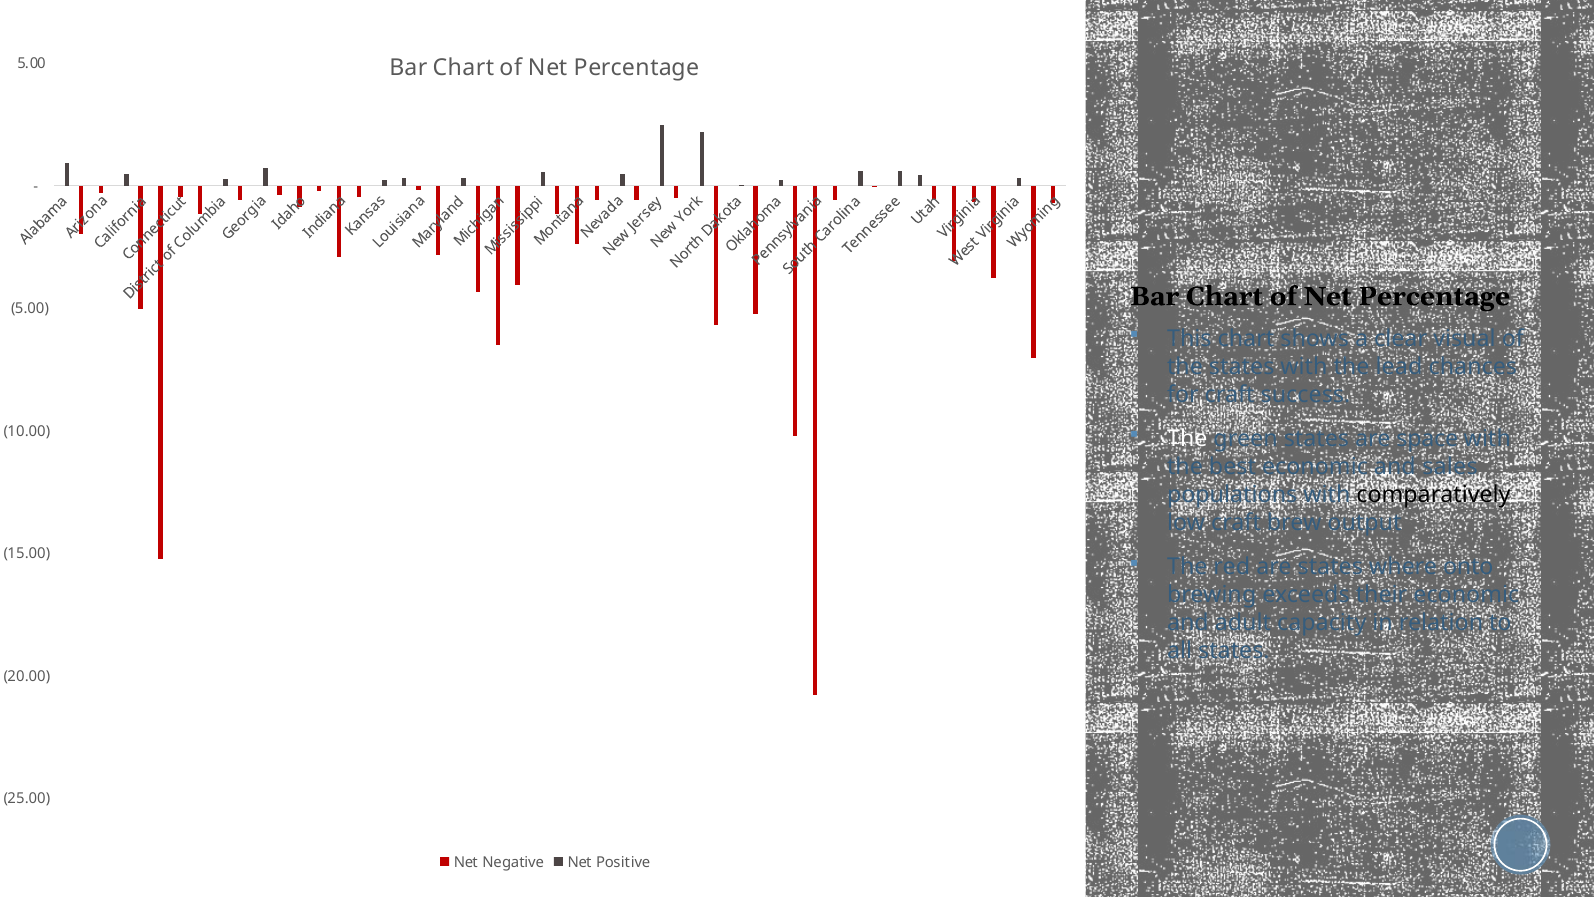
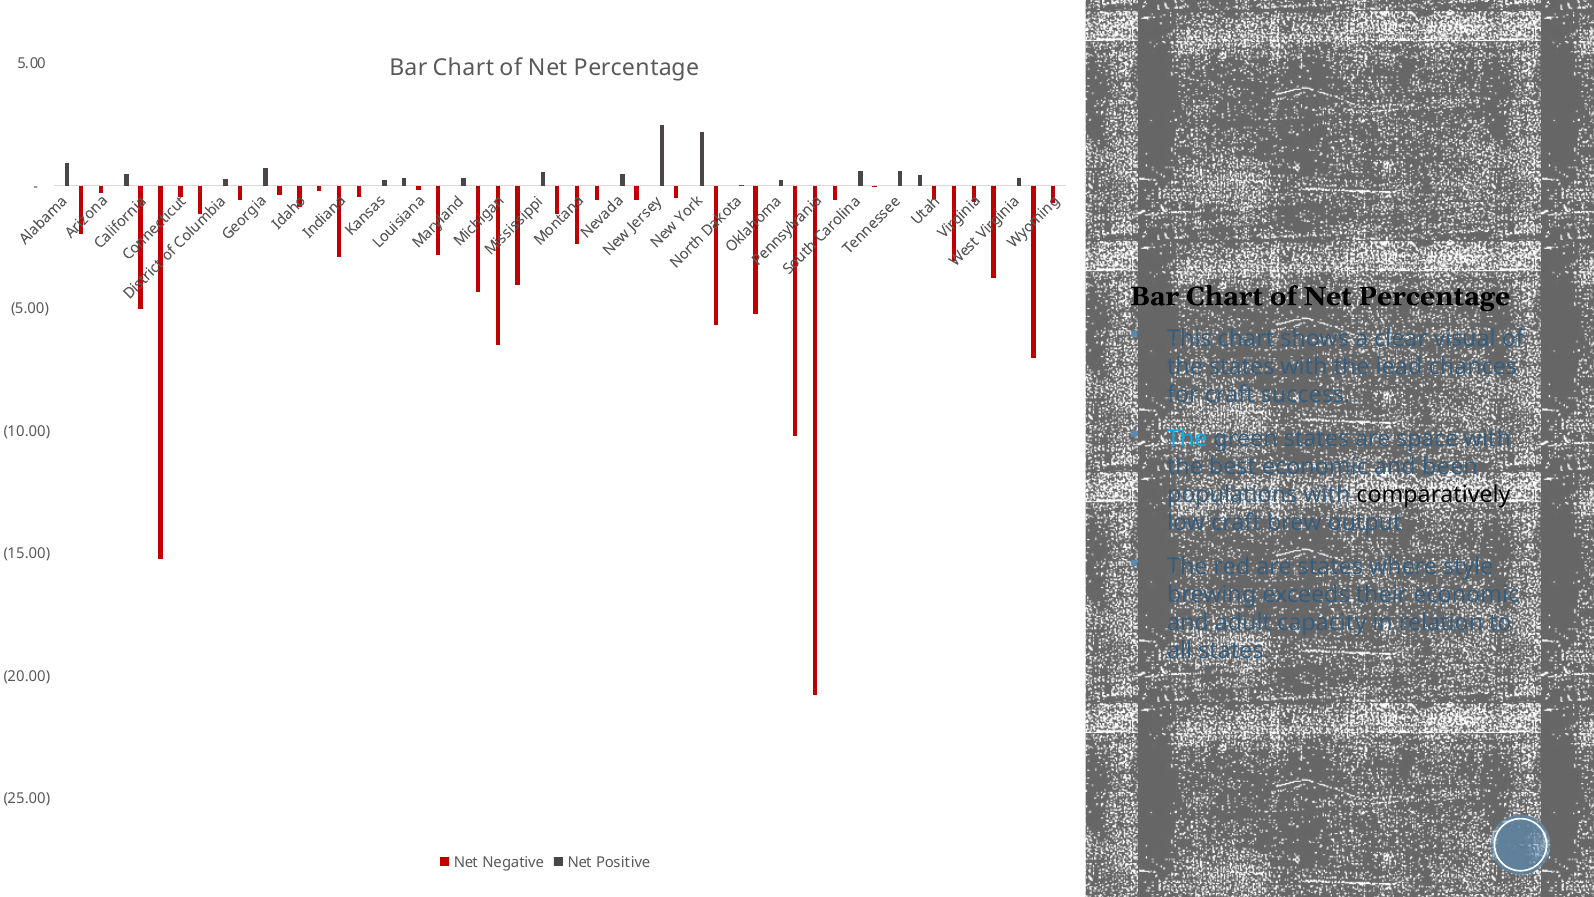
The at (1187, 439) colour: white -> light blue
sales: sales -> been
onto: onto -> style
